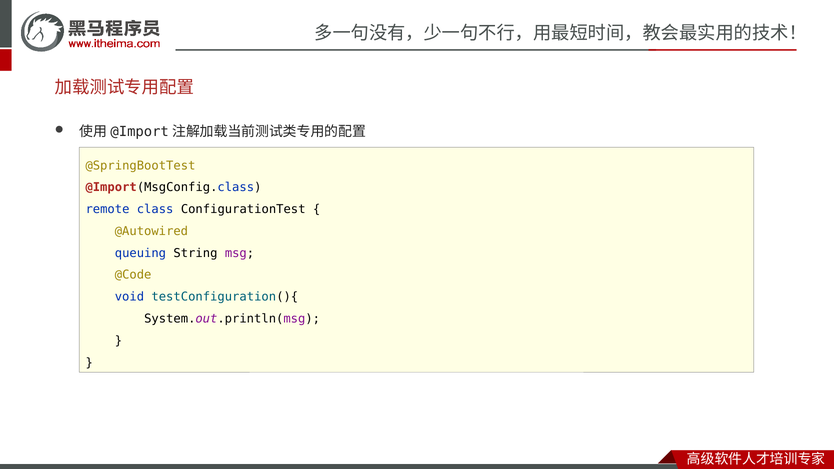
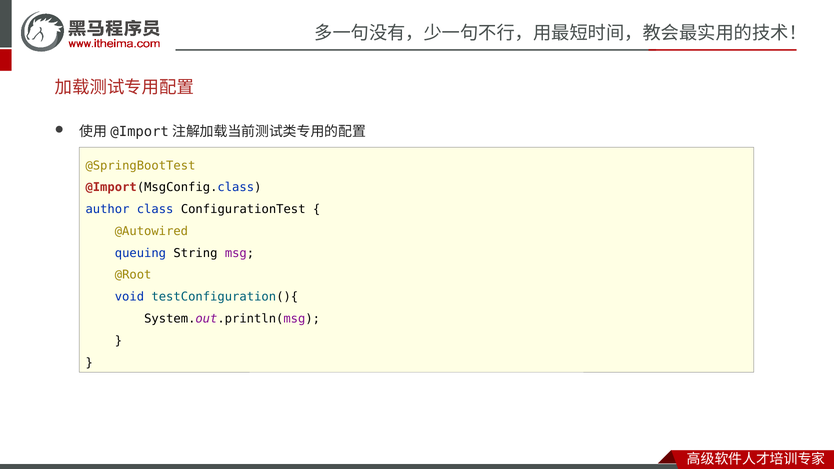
remote: remote -> author
@Code: @Code -> @Root
